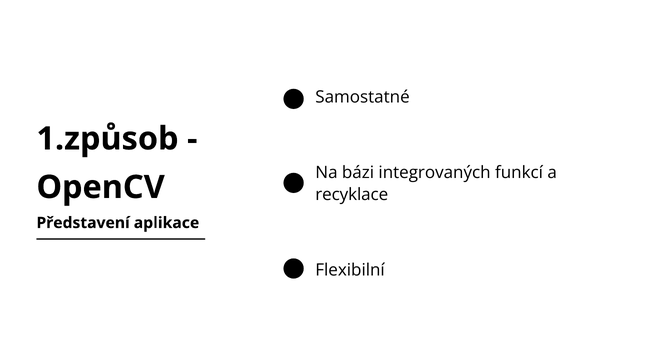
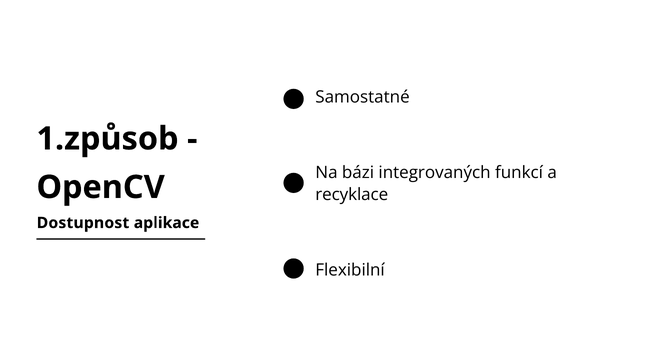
Představení: Představení -> Dostupnost
